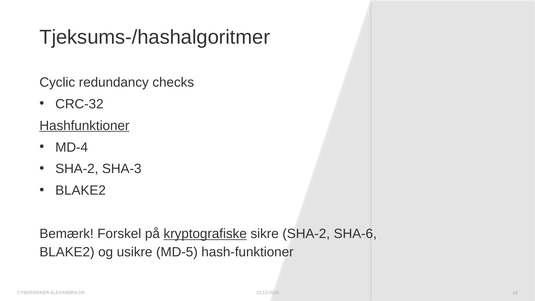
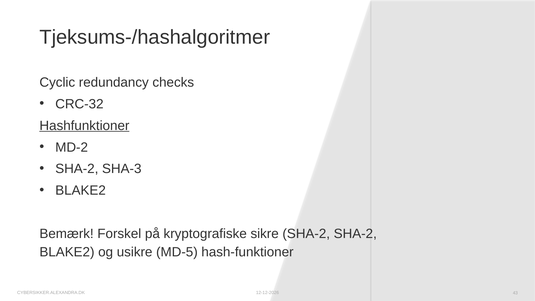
MD-4: MD-4 -> MD-2
kryptografiske underline: present -> none
SHA-2 SHA-6: SHA-6 -> SHA-2
